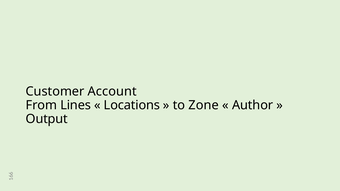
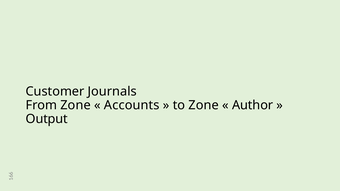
Account: Account -> Journals
From Lines: Lines -> Zone
Locations: Locations -> Accounts
